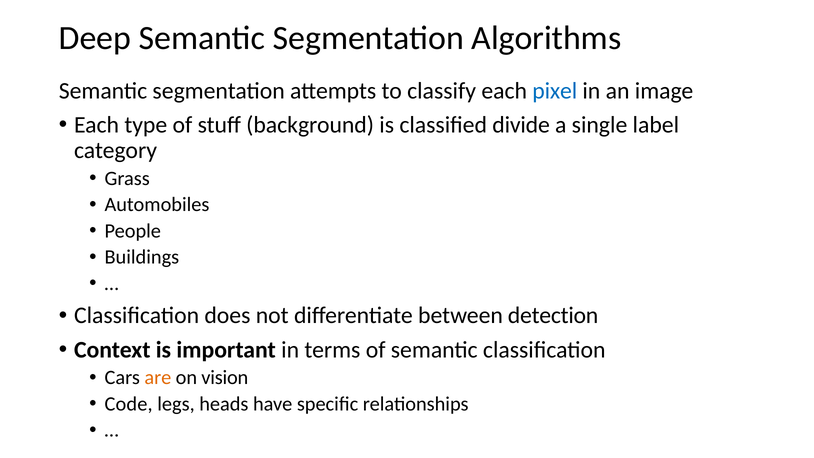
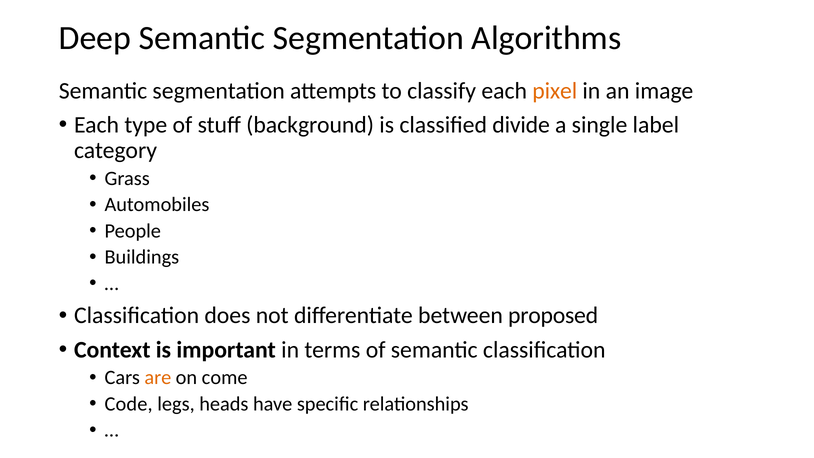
pixel colour: blue -> orange
detection: detection -> proposed
vision: vision -> come
